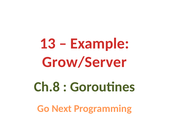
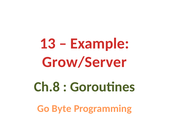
Next: Next -> Byte
